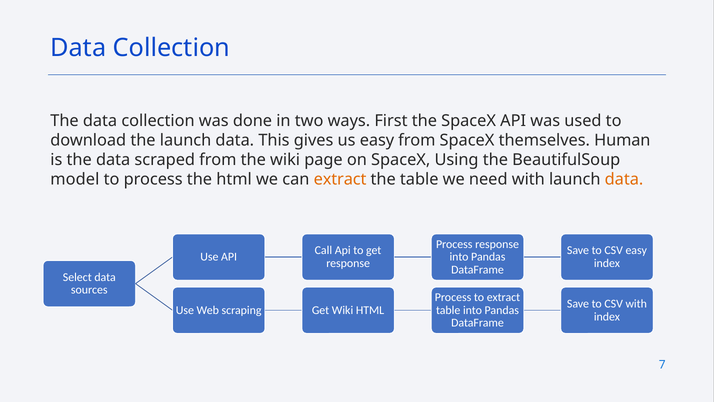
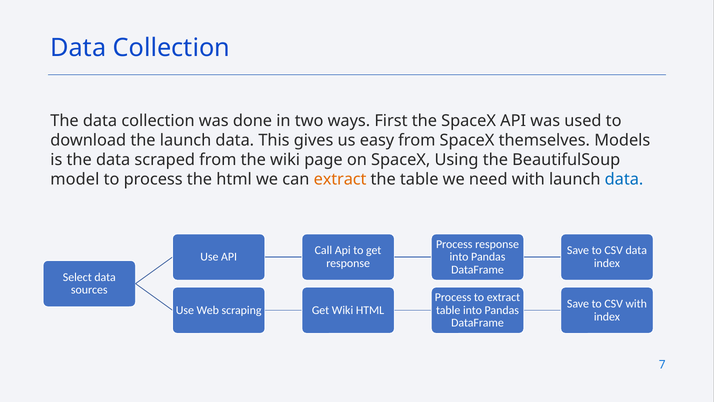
Human: Human -> Models
data at (624, 179) colour: orange -> blue
easy at (636, 250): easy -> data
